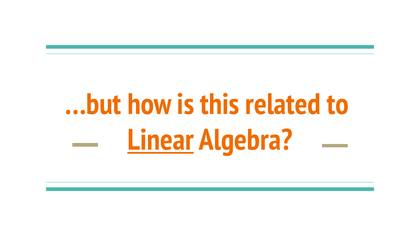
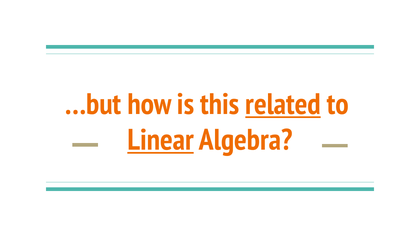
related underline: none -> present
